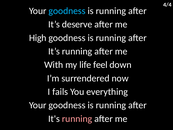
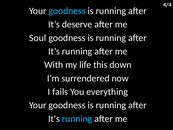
High: High -> Soul
feel: feel -> this
running at (77, 118) colour: pink -> light blue
